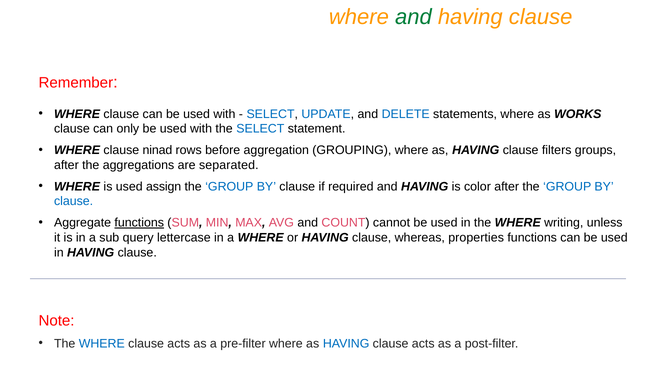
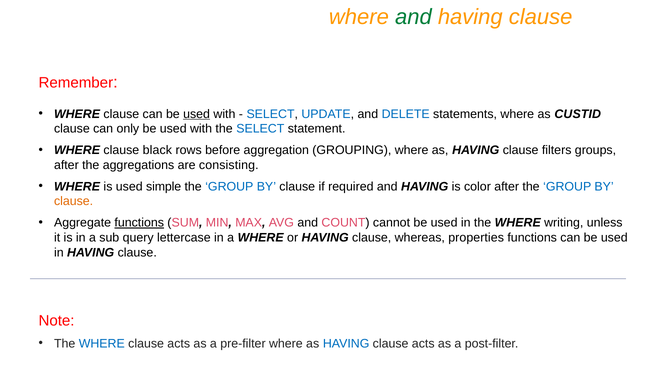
used at (197, 114) underline: none -> present
WORKS: WORKS -> CUSTID
ninad: ninad -> black
separated: separated -> consisting
assign: assign -> simple
clause at (74, 201) colour: blue -> orange
